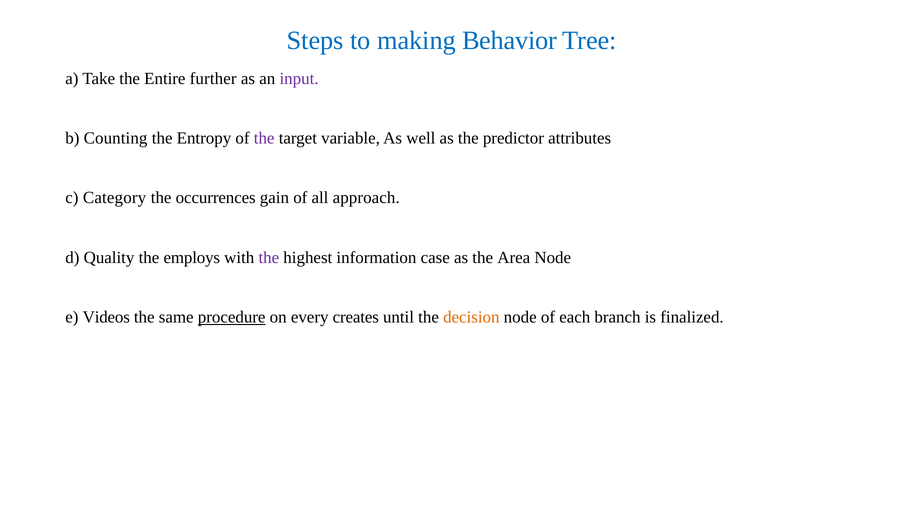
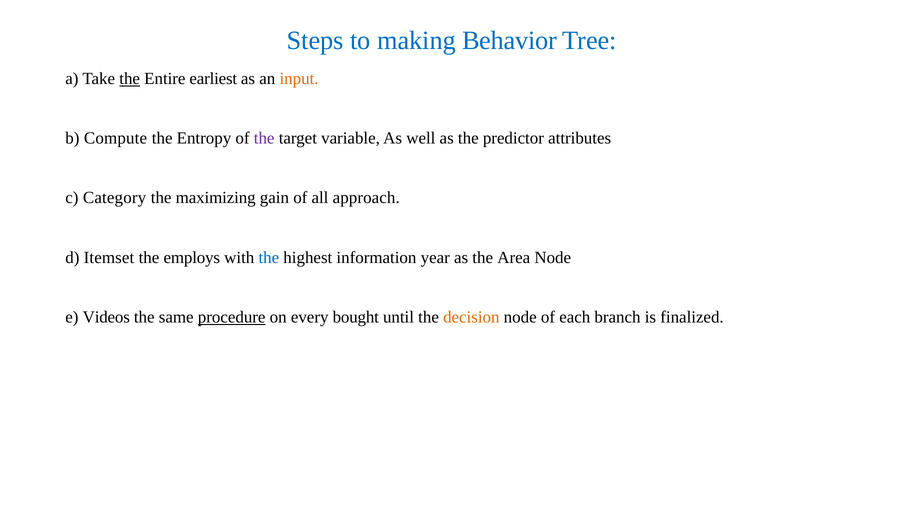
the at (130, 79) underline: none -> present
further: further -> earliest
input colour: purple -> orange
Counting: Counting -> Compute
occurrences: occurrences -> maximizing
Quality: Quality -> Itemset
the at (269, 257) colour: purple -> blue
case: case -> year
creates: creates -> bought
